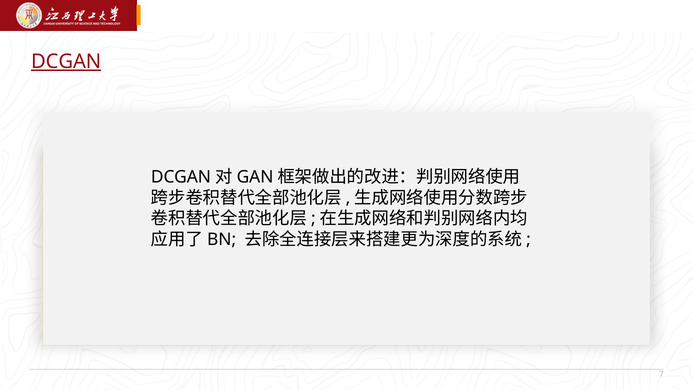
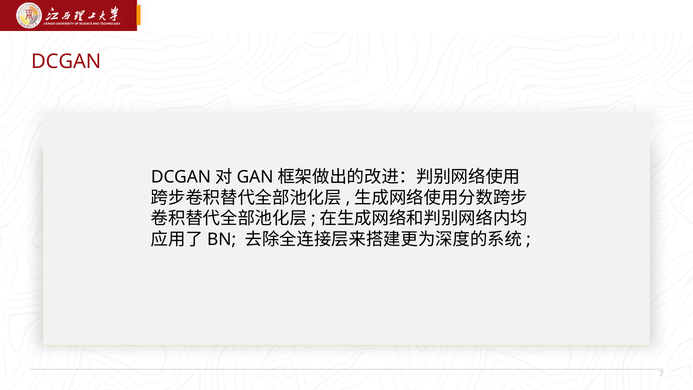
DCGAN at (66, 62) underline: present -> none
